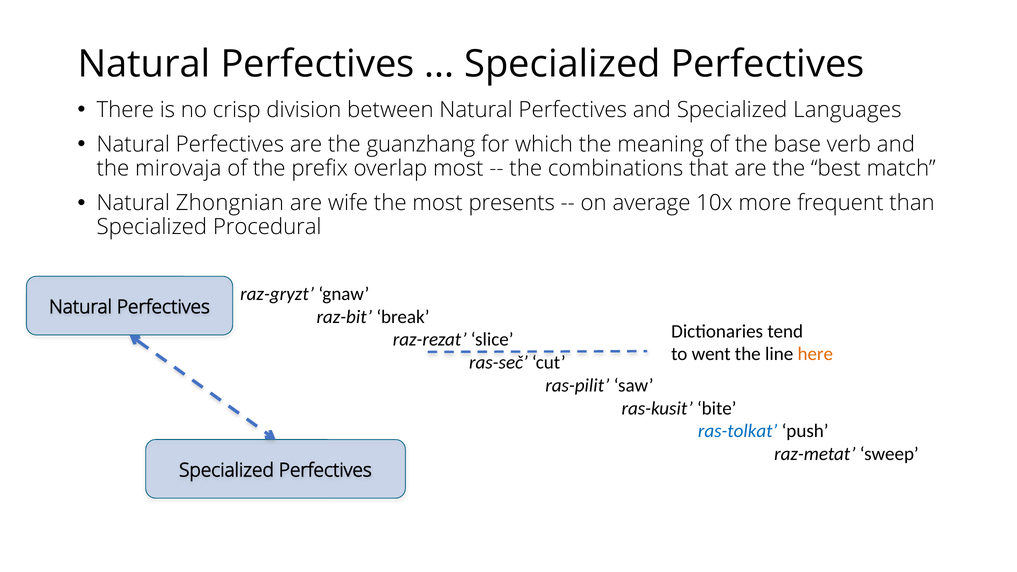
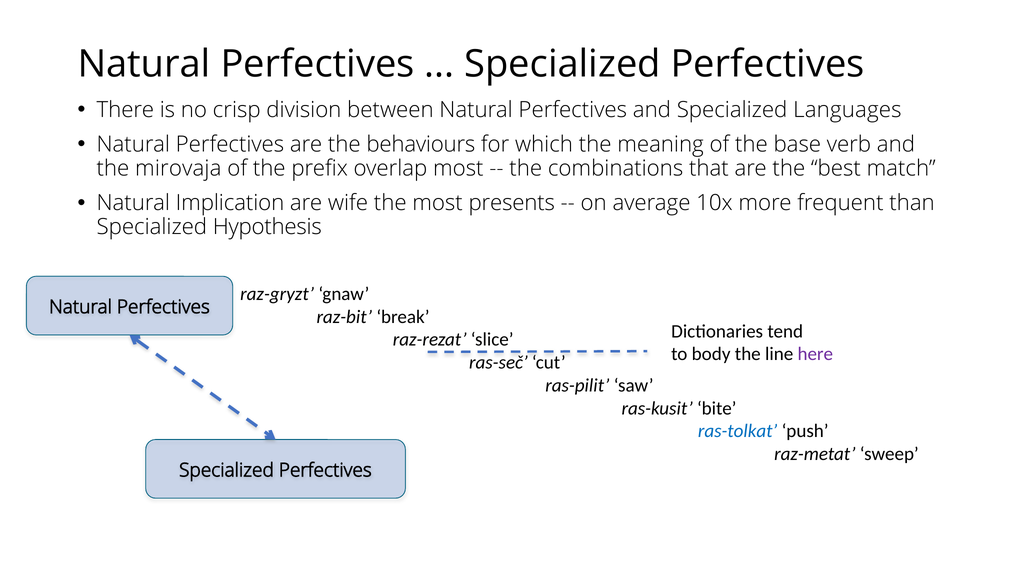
guanzhang: guanzhang -> behaviours
Zhongnian: Zhongnian -> Implication
Procedural: Procedural -> Hypothesis
went: went -> body
here colour: orange -> purple
